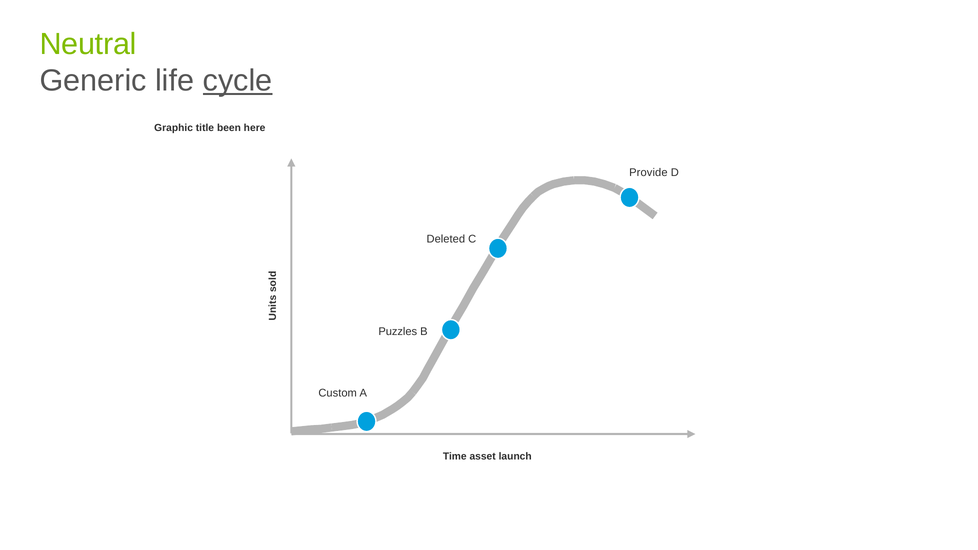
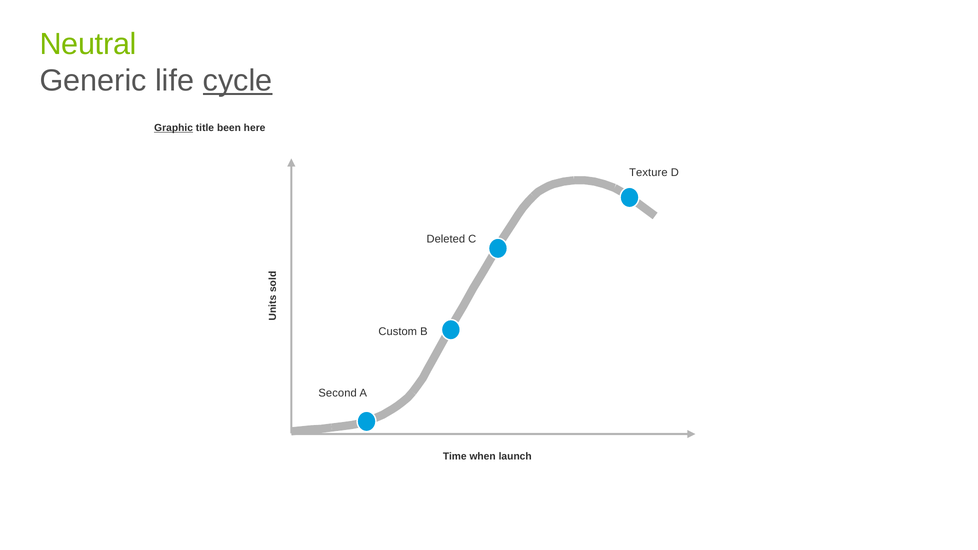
Graphic underline: none -> present
Provide: Provide -> Texture
Puzzles: Puzzles -> Custom
Custom: Custom -> Second
asset: asset -> when
